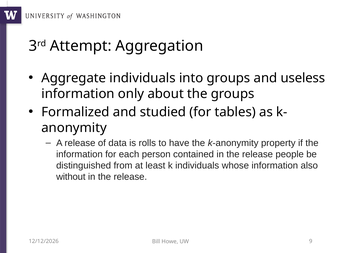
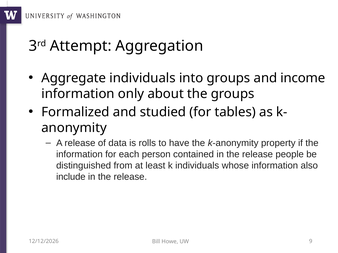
useless: useless -> income
without: without -> include
